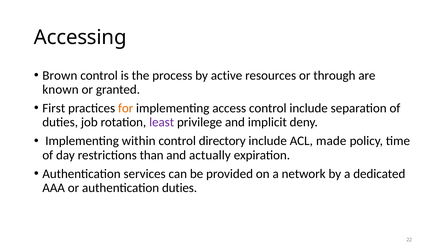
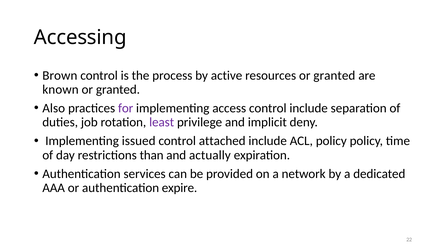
resources or through: through -> granted
First: First -> Also
for colour: orange -> purple
within: within -> issued
directory: directory -> attached
ACL made: made -> policy
authentication duties: duties -> expire
